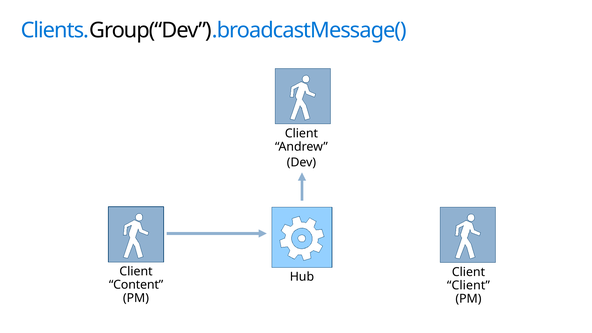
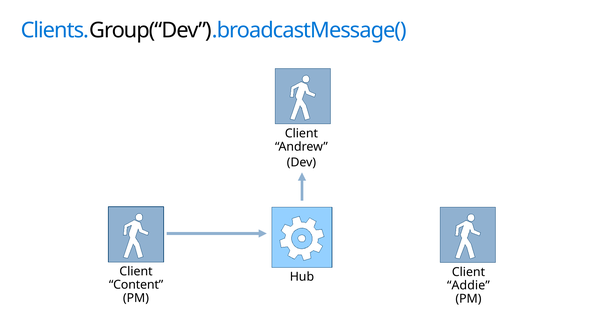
Client at (468, 285): Client -> Addie
